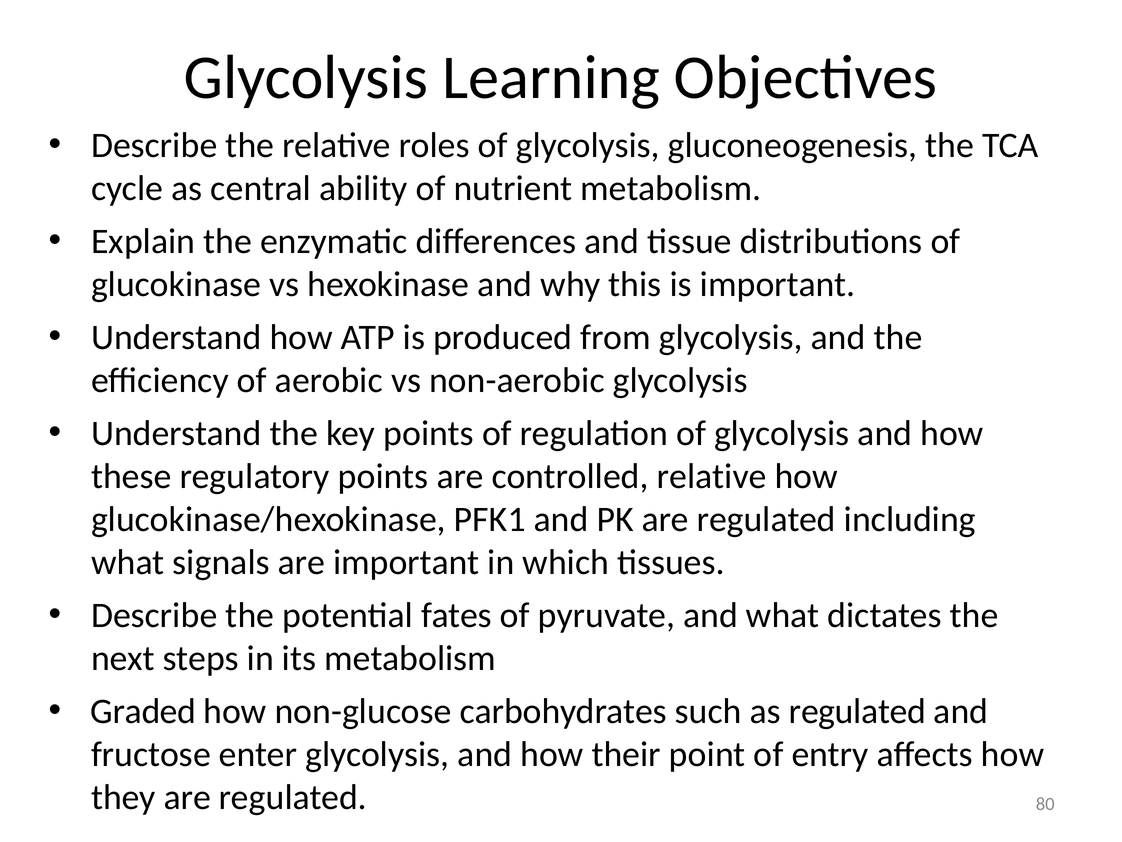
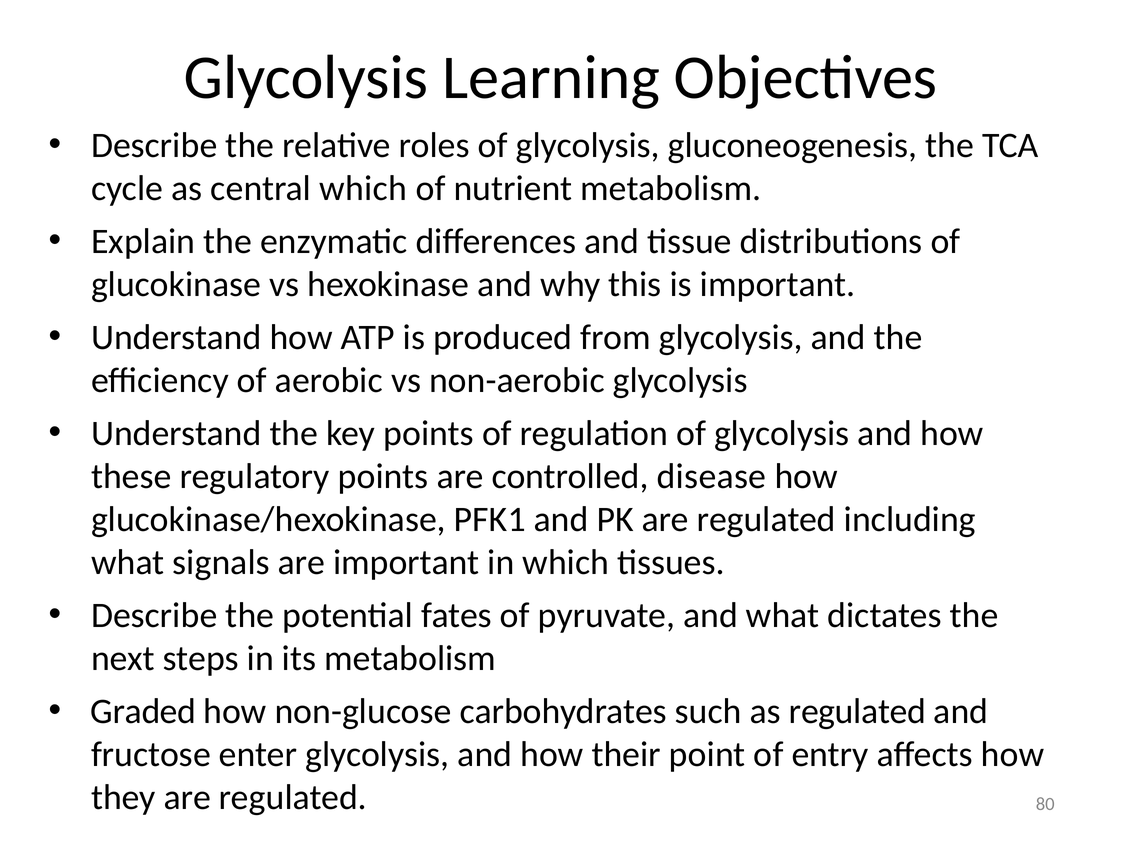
central ability: ability -> which
controlled relative: relative -> disease
